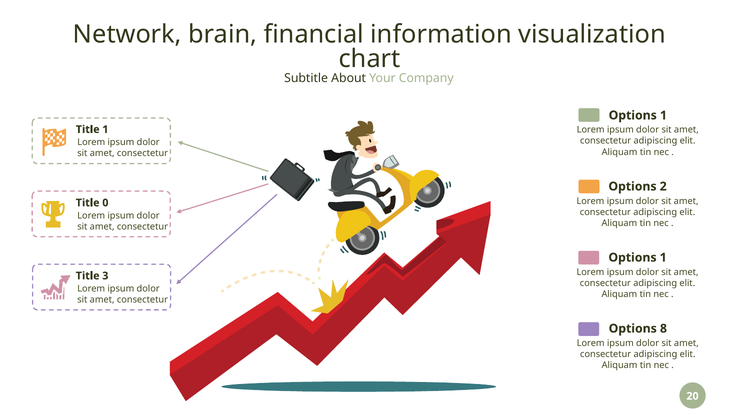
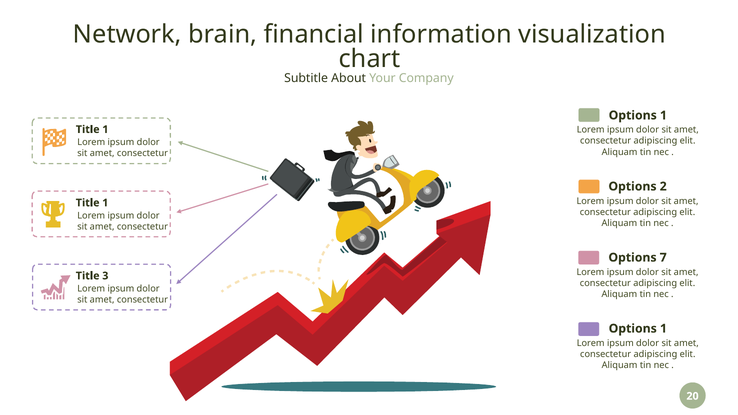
0 at (105, 203): 0 -> 1
1 at (663, 258): 1 -> 7
8 at (663, 329): 8 -> 1
